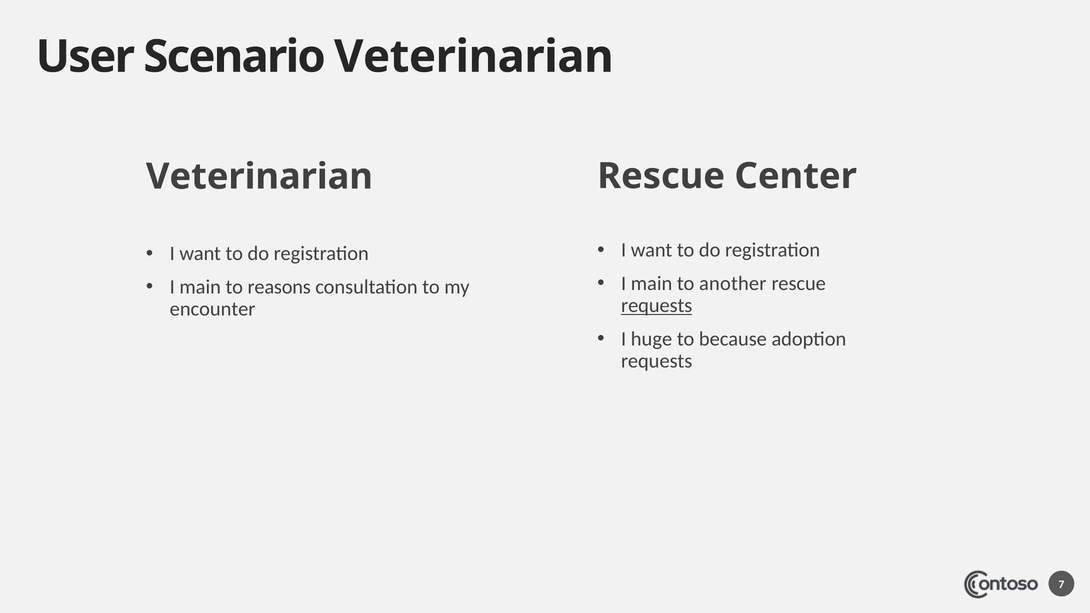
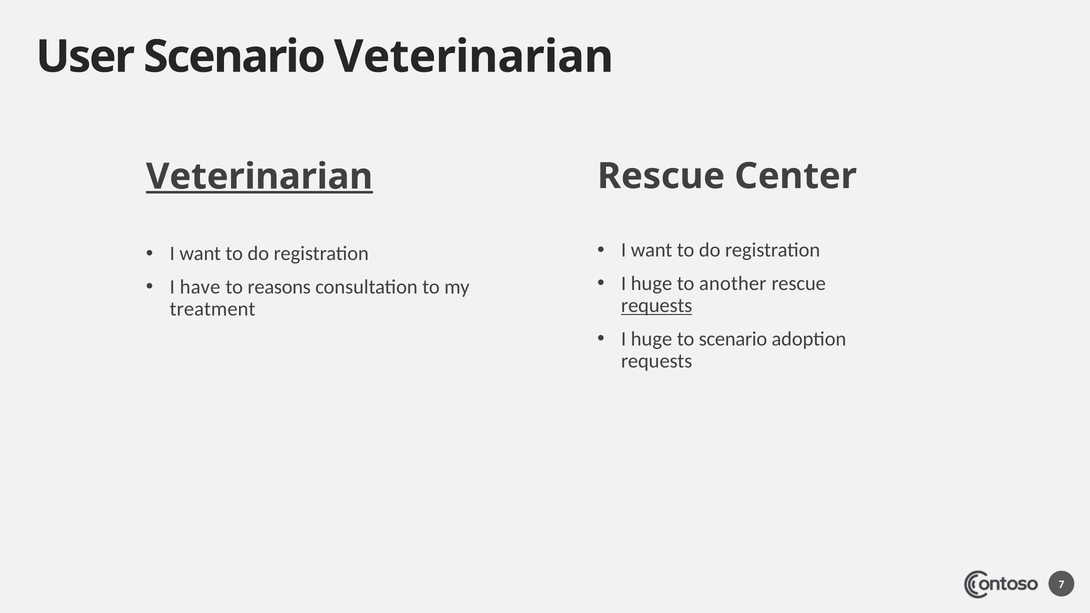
Veterinarian at (259, 177) underline: none -> present
main at (652, 284): main -> huge
main at (200, 287): main -> have
encounter: encounter -> treatment
to because: because -> scenario
